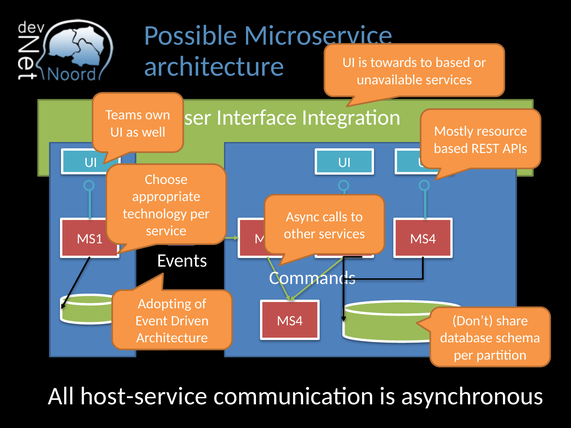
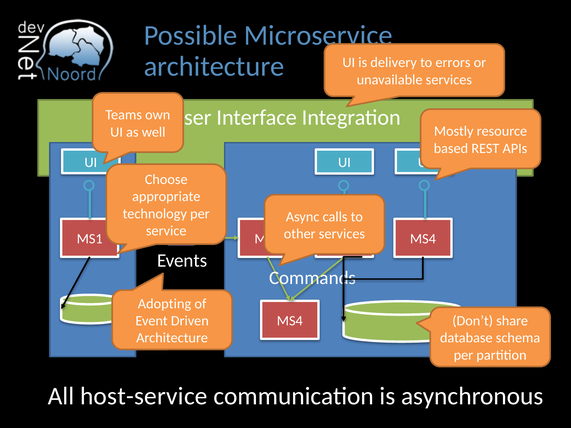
towards: towards -> delivery
to based: based -> errors
